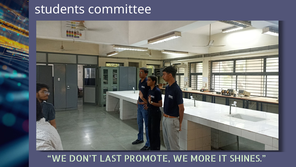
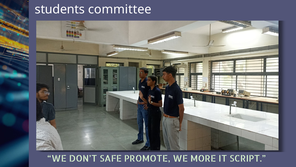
LAST: LAST -> SAFE
SHINES: SHINES -> SCRIPT
